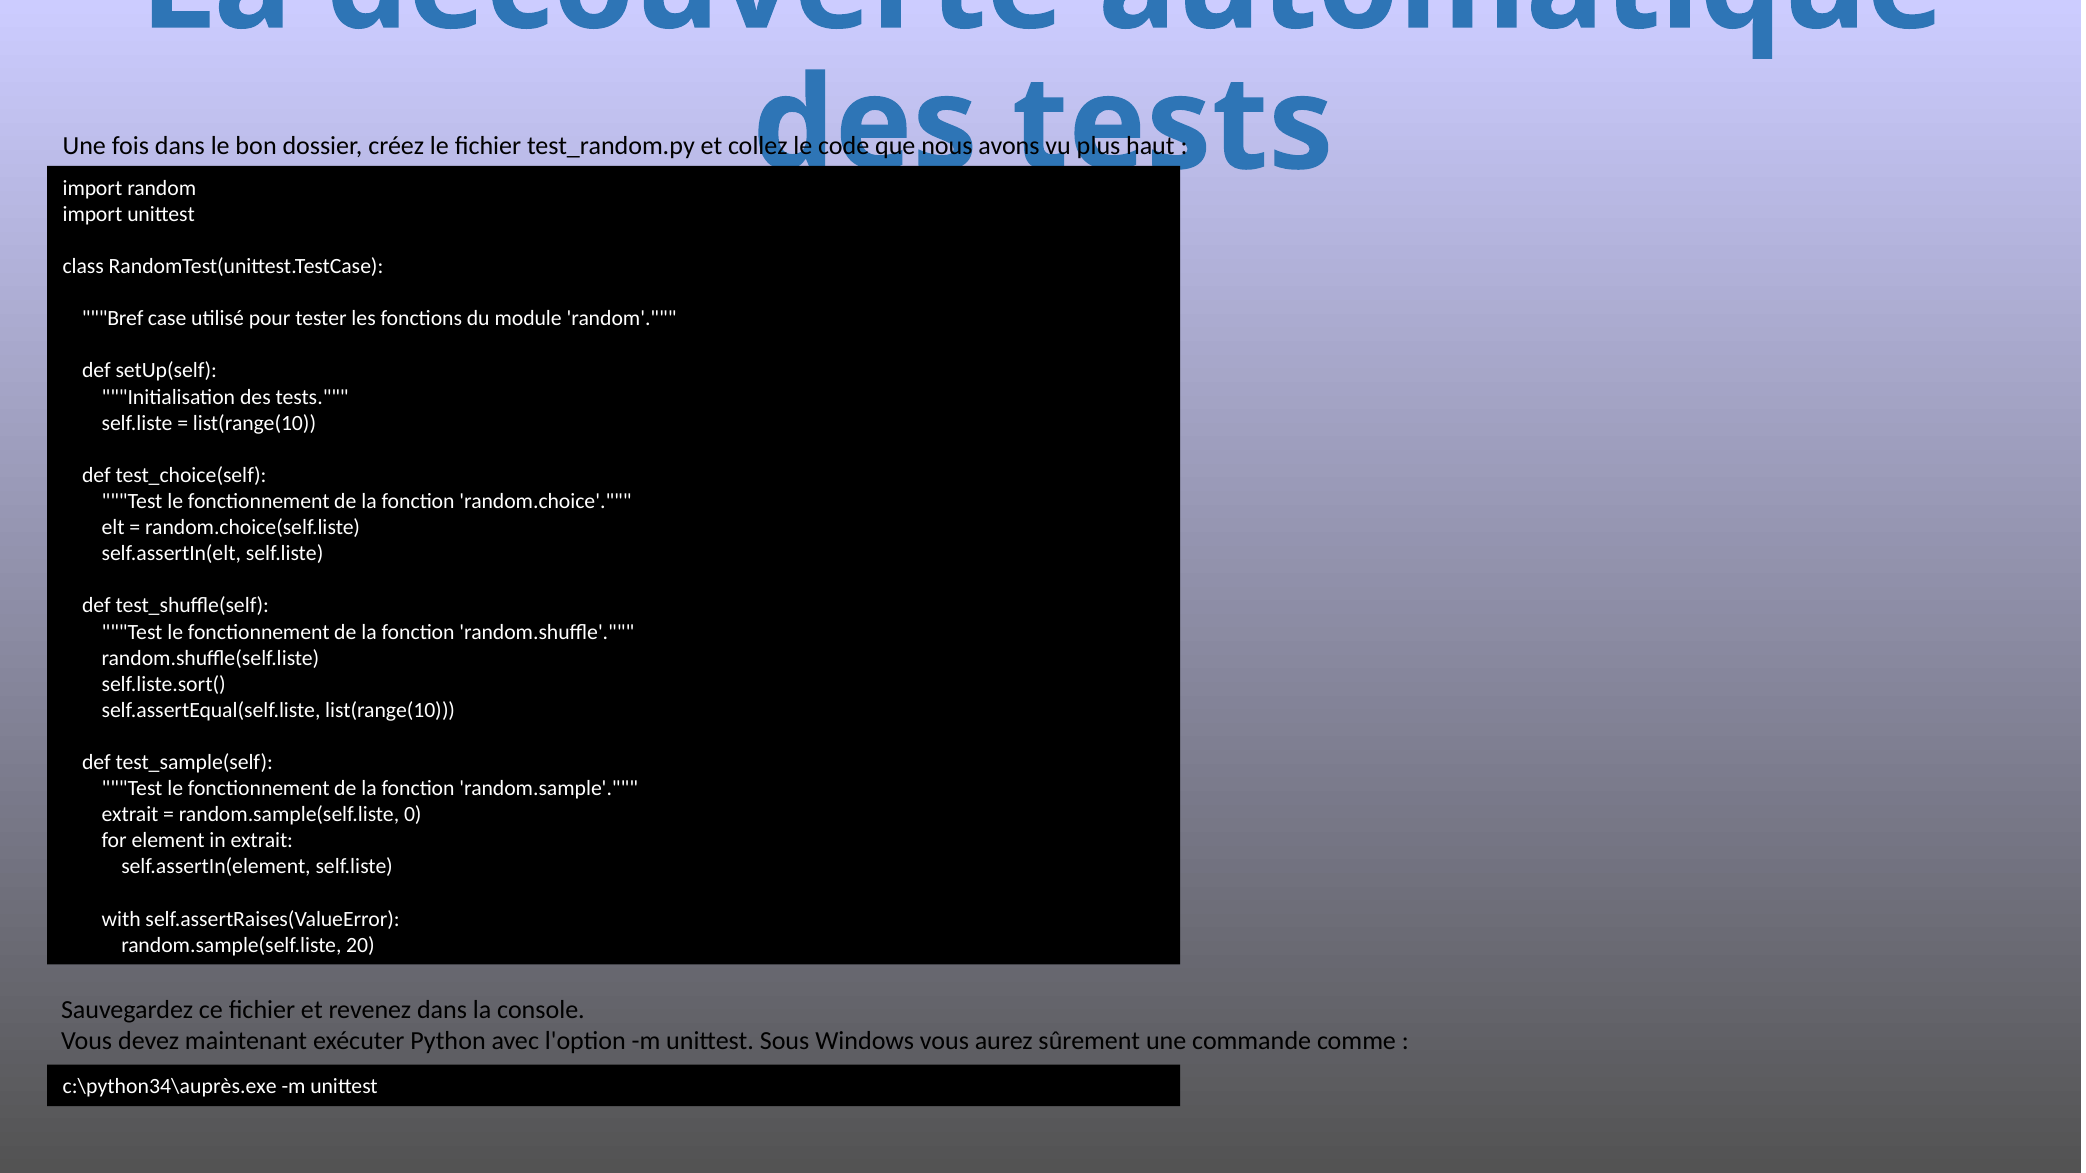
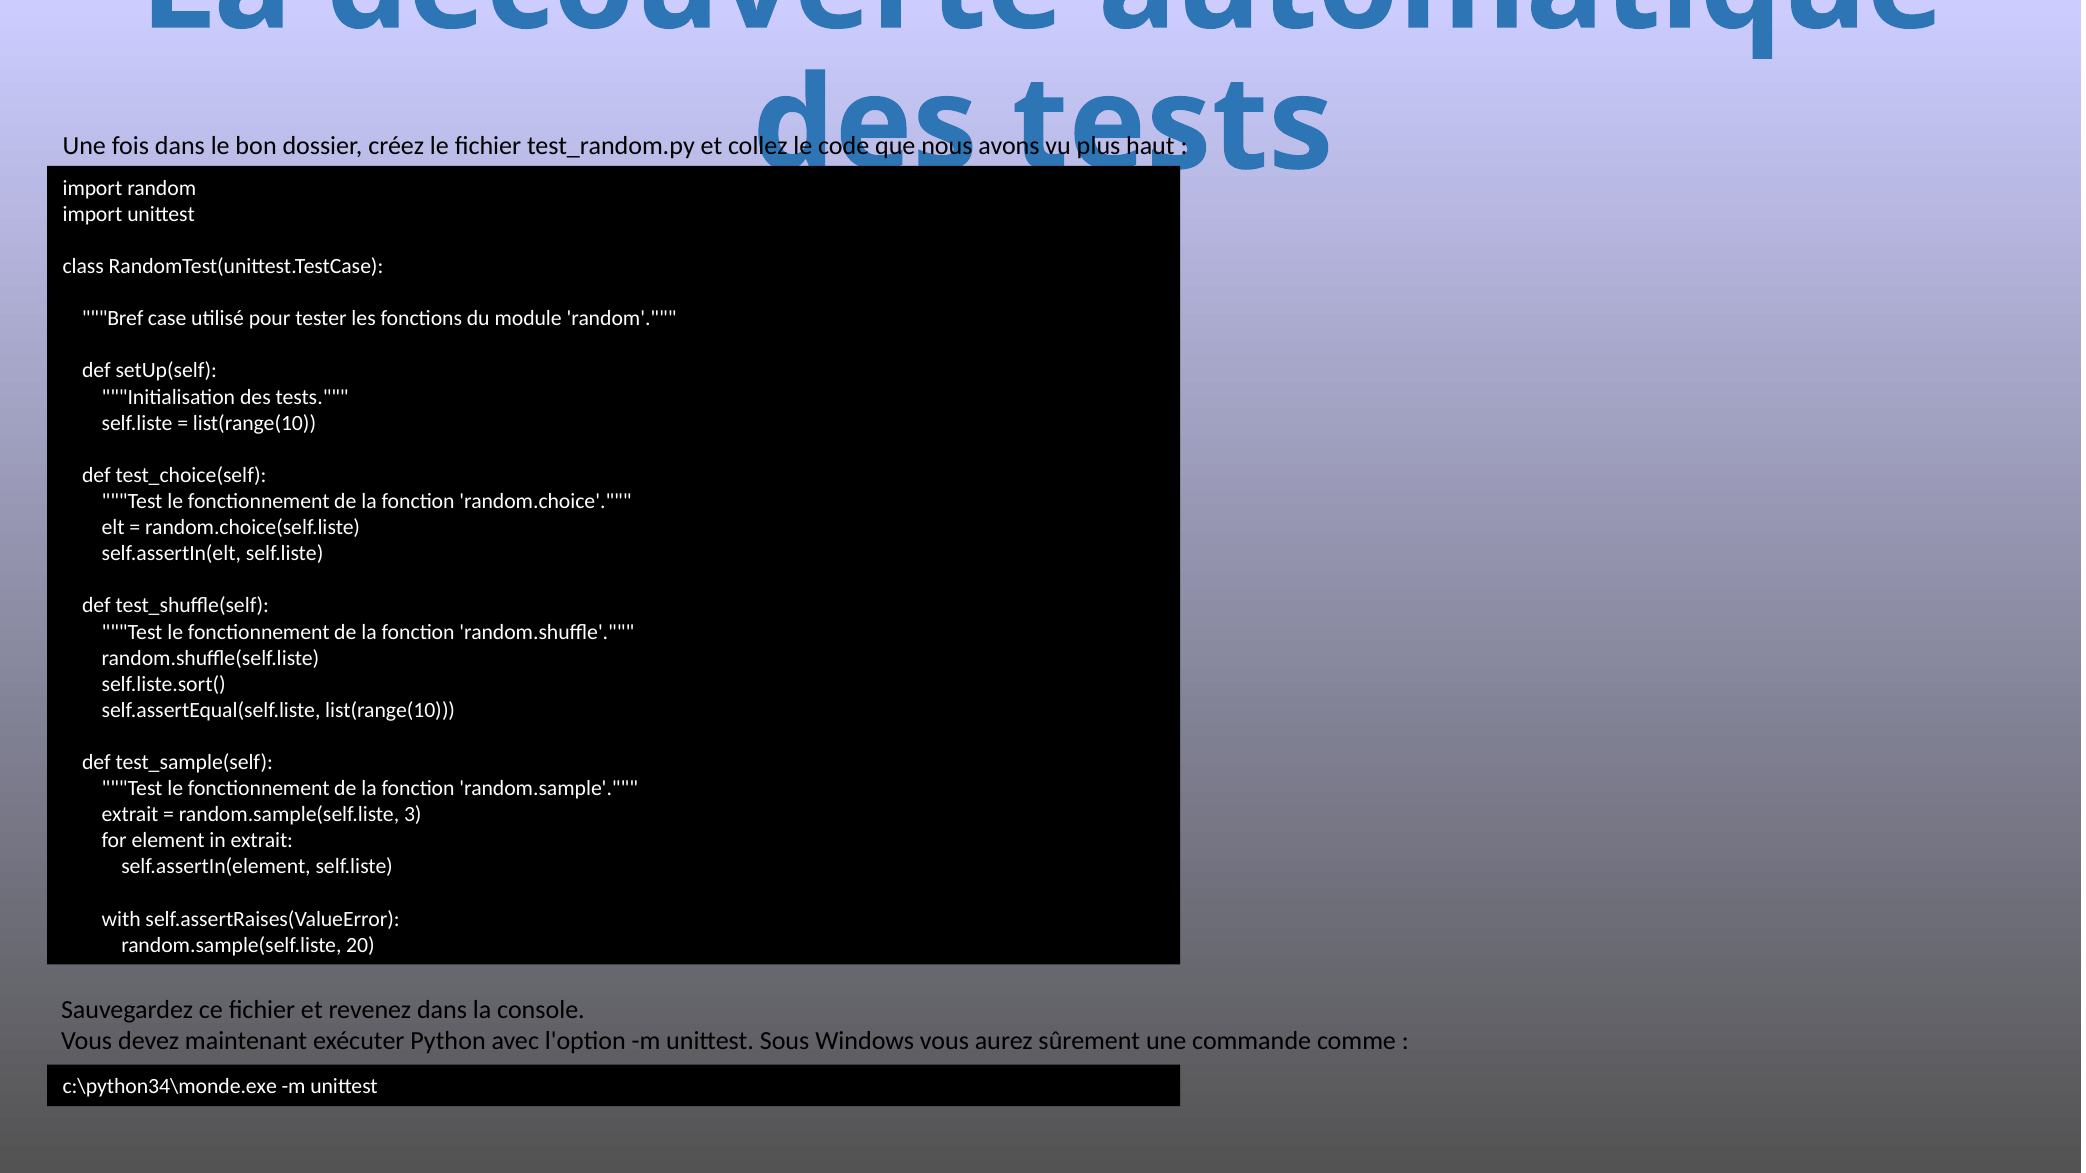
0: 0 -> 3
c:\python34\auprès.exe: c:\python34\auprès.exe -> c:\python34\monde.exe
